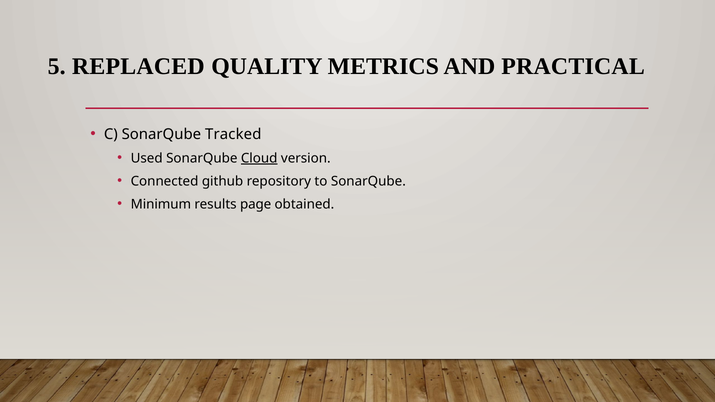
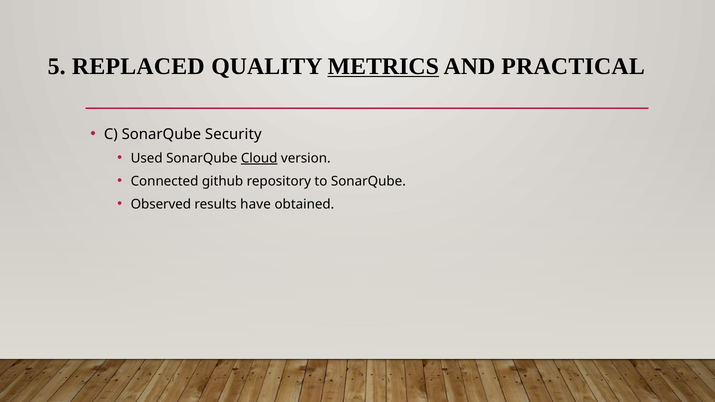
METRICS underline: none -> present
Tracked: Tracked -> Security
Minimum: Minimum -> Observed
page: page -> have
